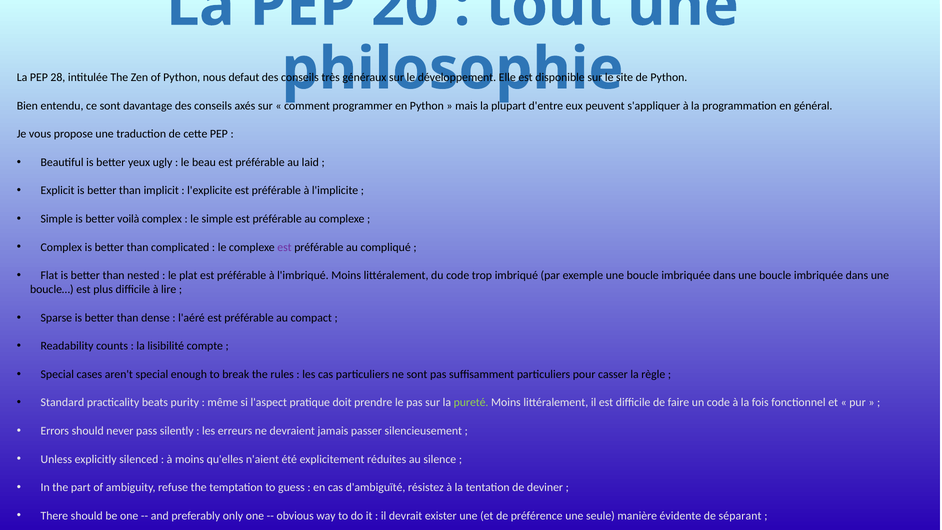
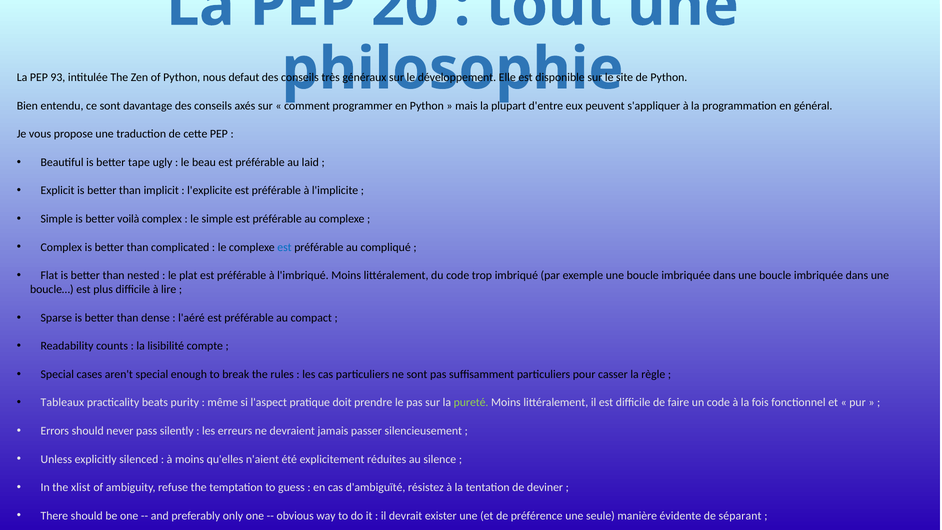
28: 28 -> 93
yeux: yeux -> tape
est at (284, 247) colour: purple -> blue
Standard: Standard -> Tableaux
part: part -> xlist
